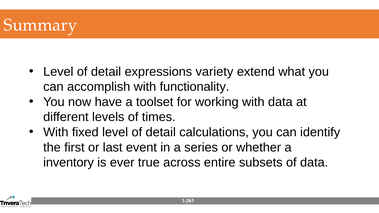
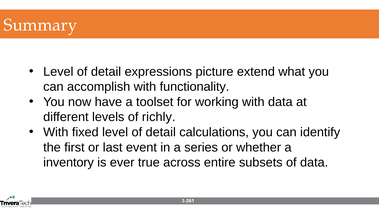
variety: variety -> picture
times: times -> richly
